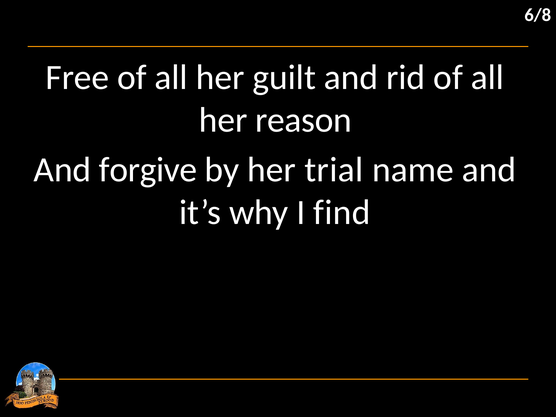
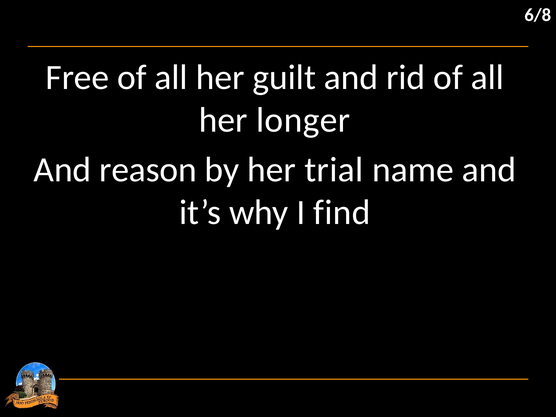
reason: reason -> longer
forgive: forgive -> reason
